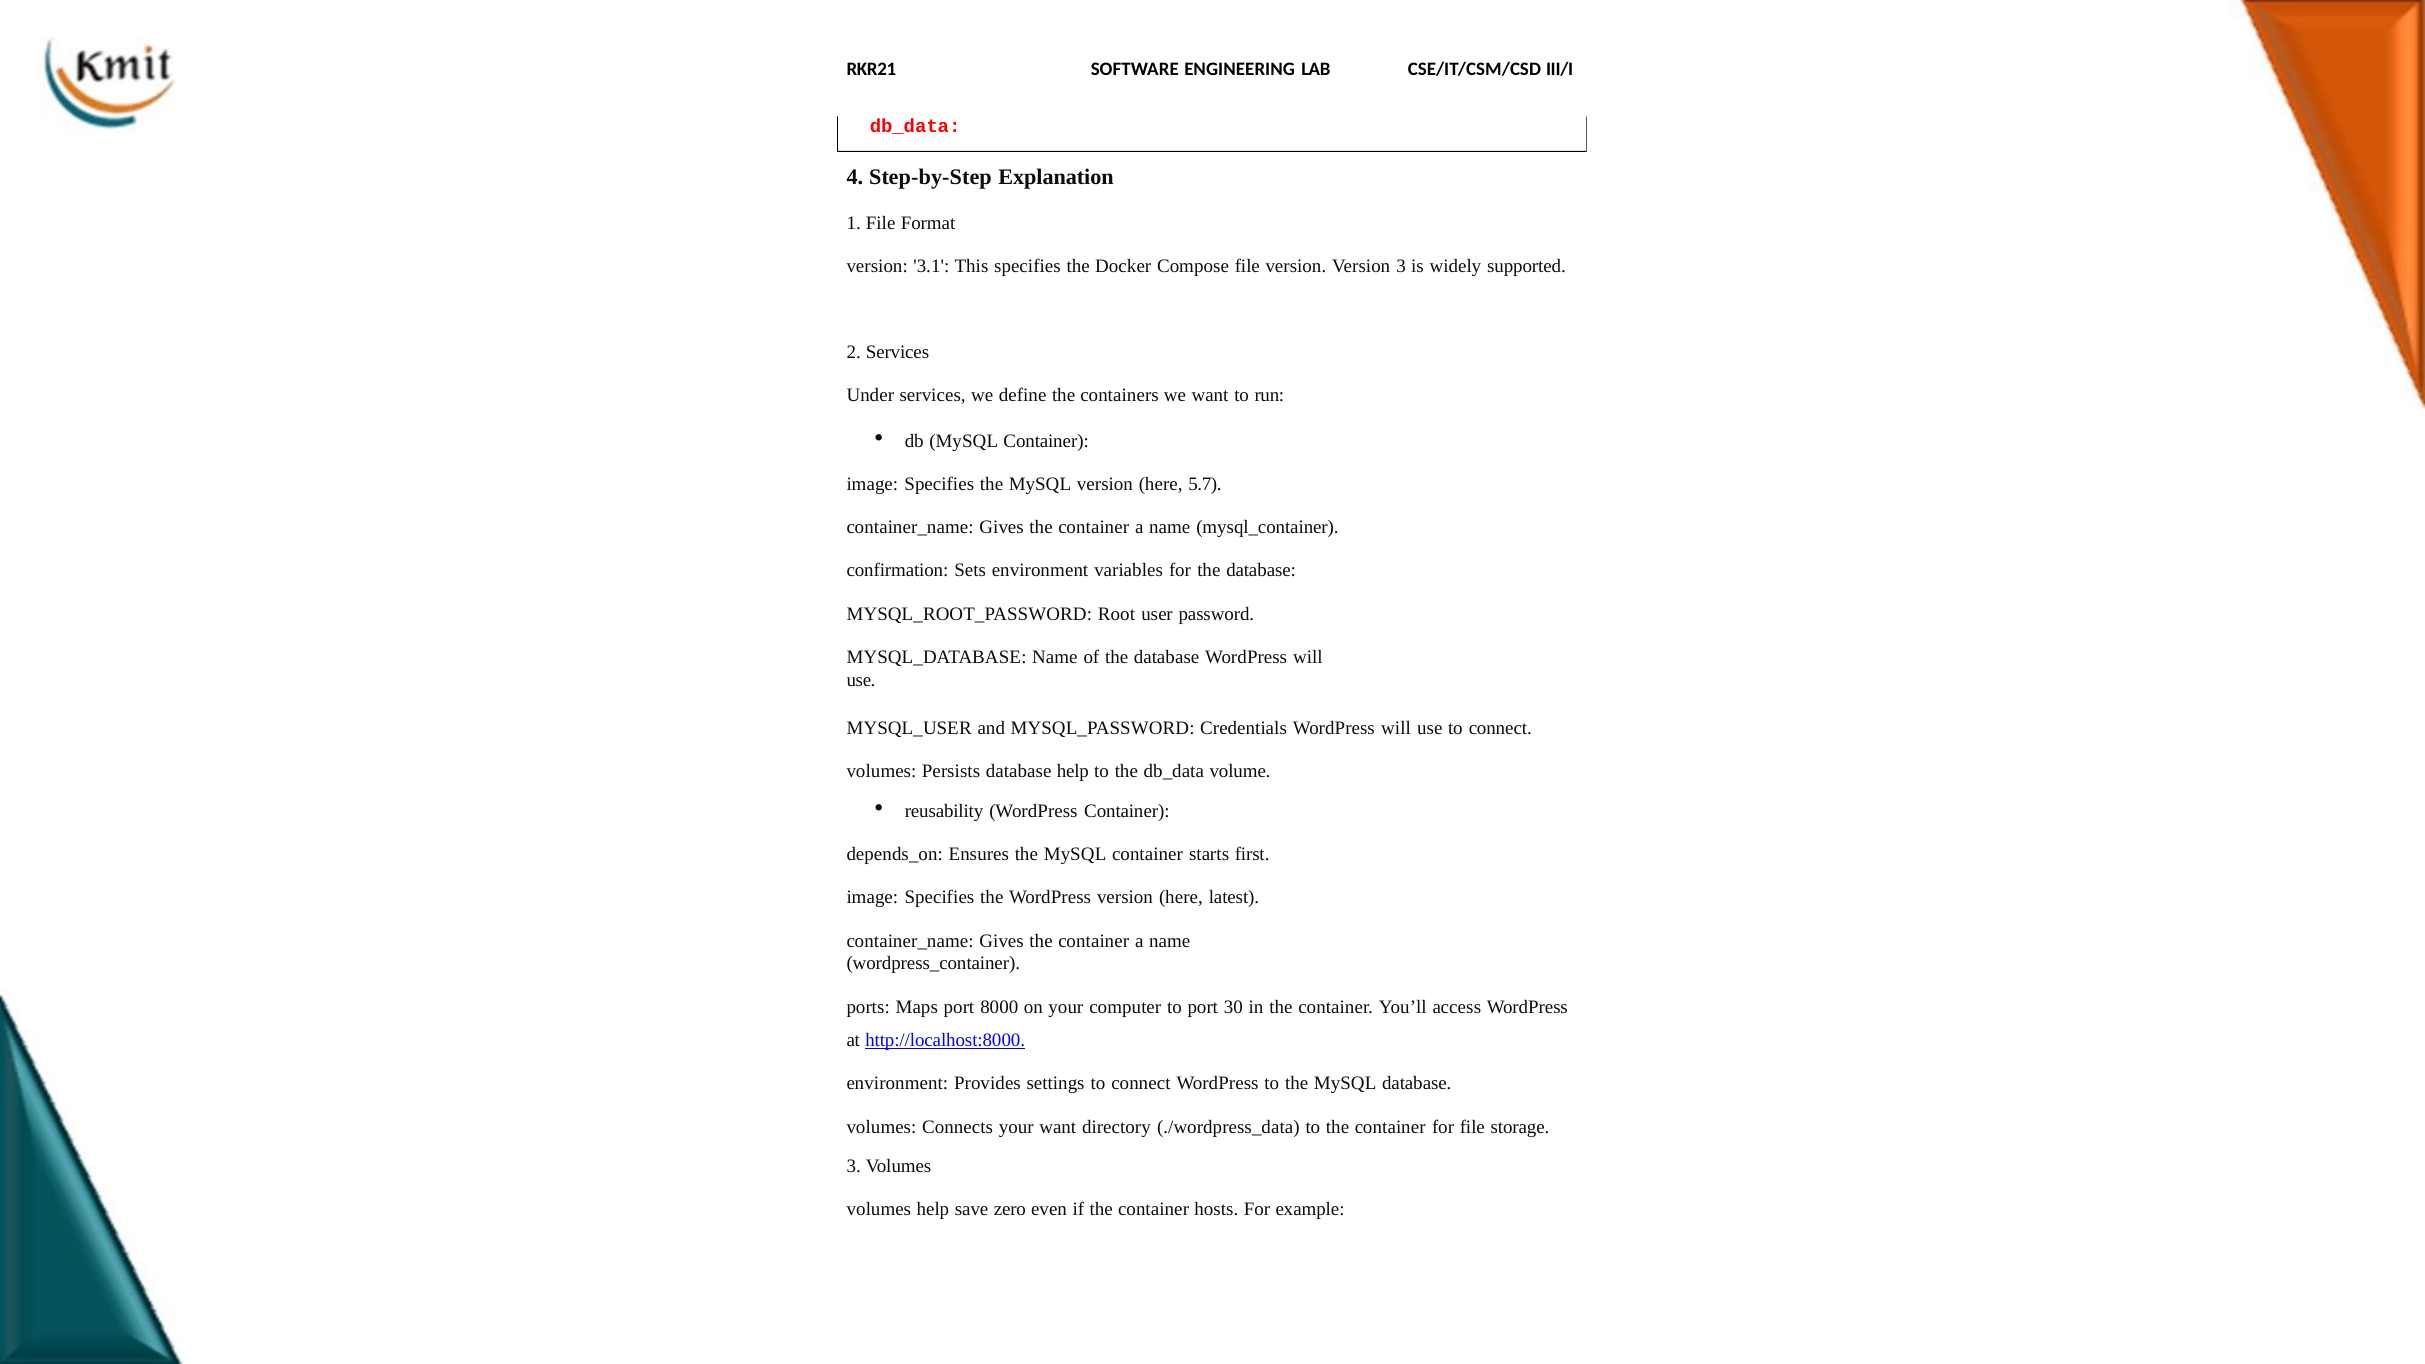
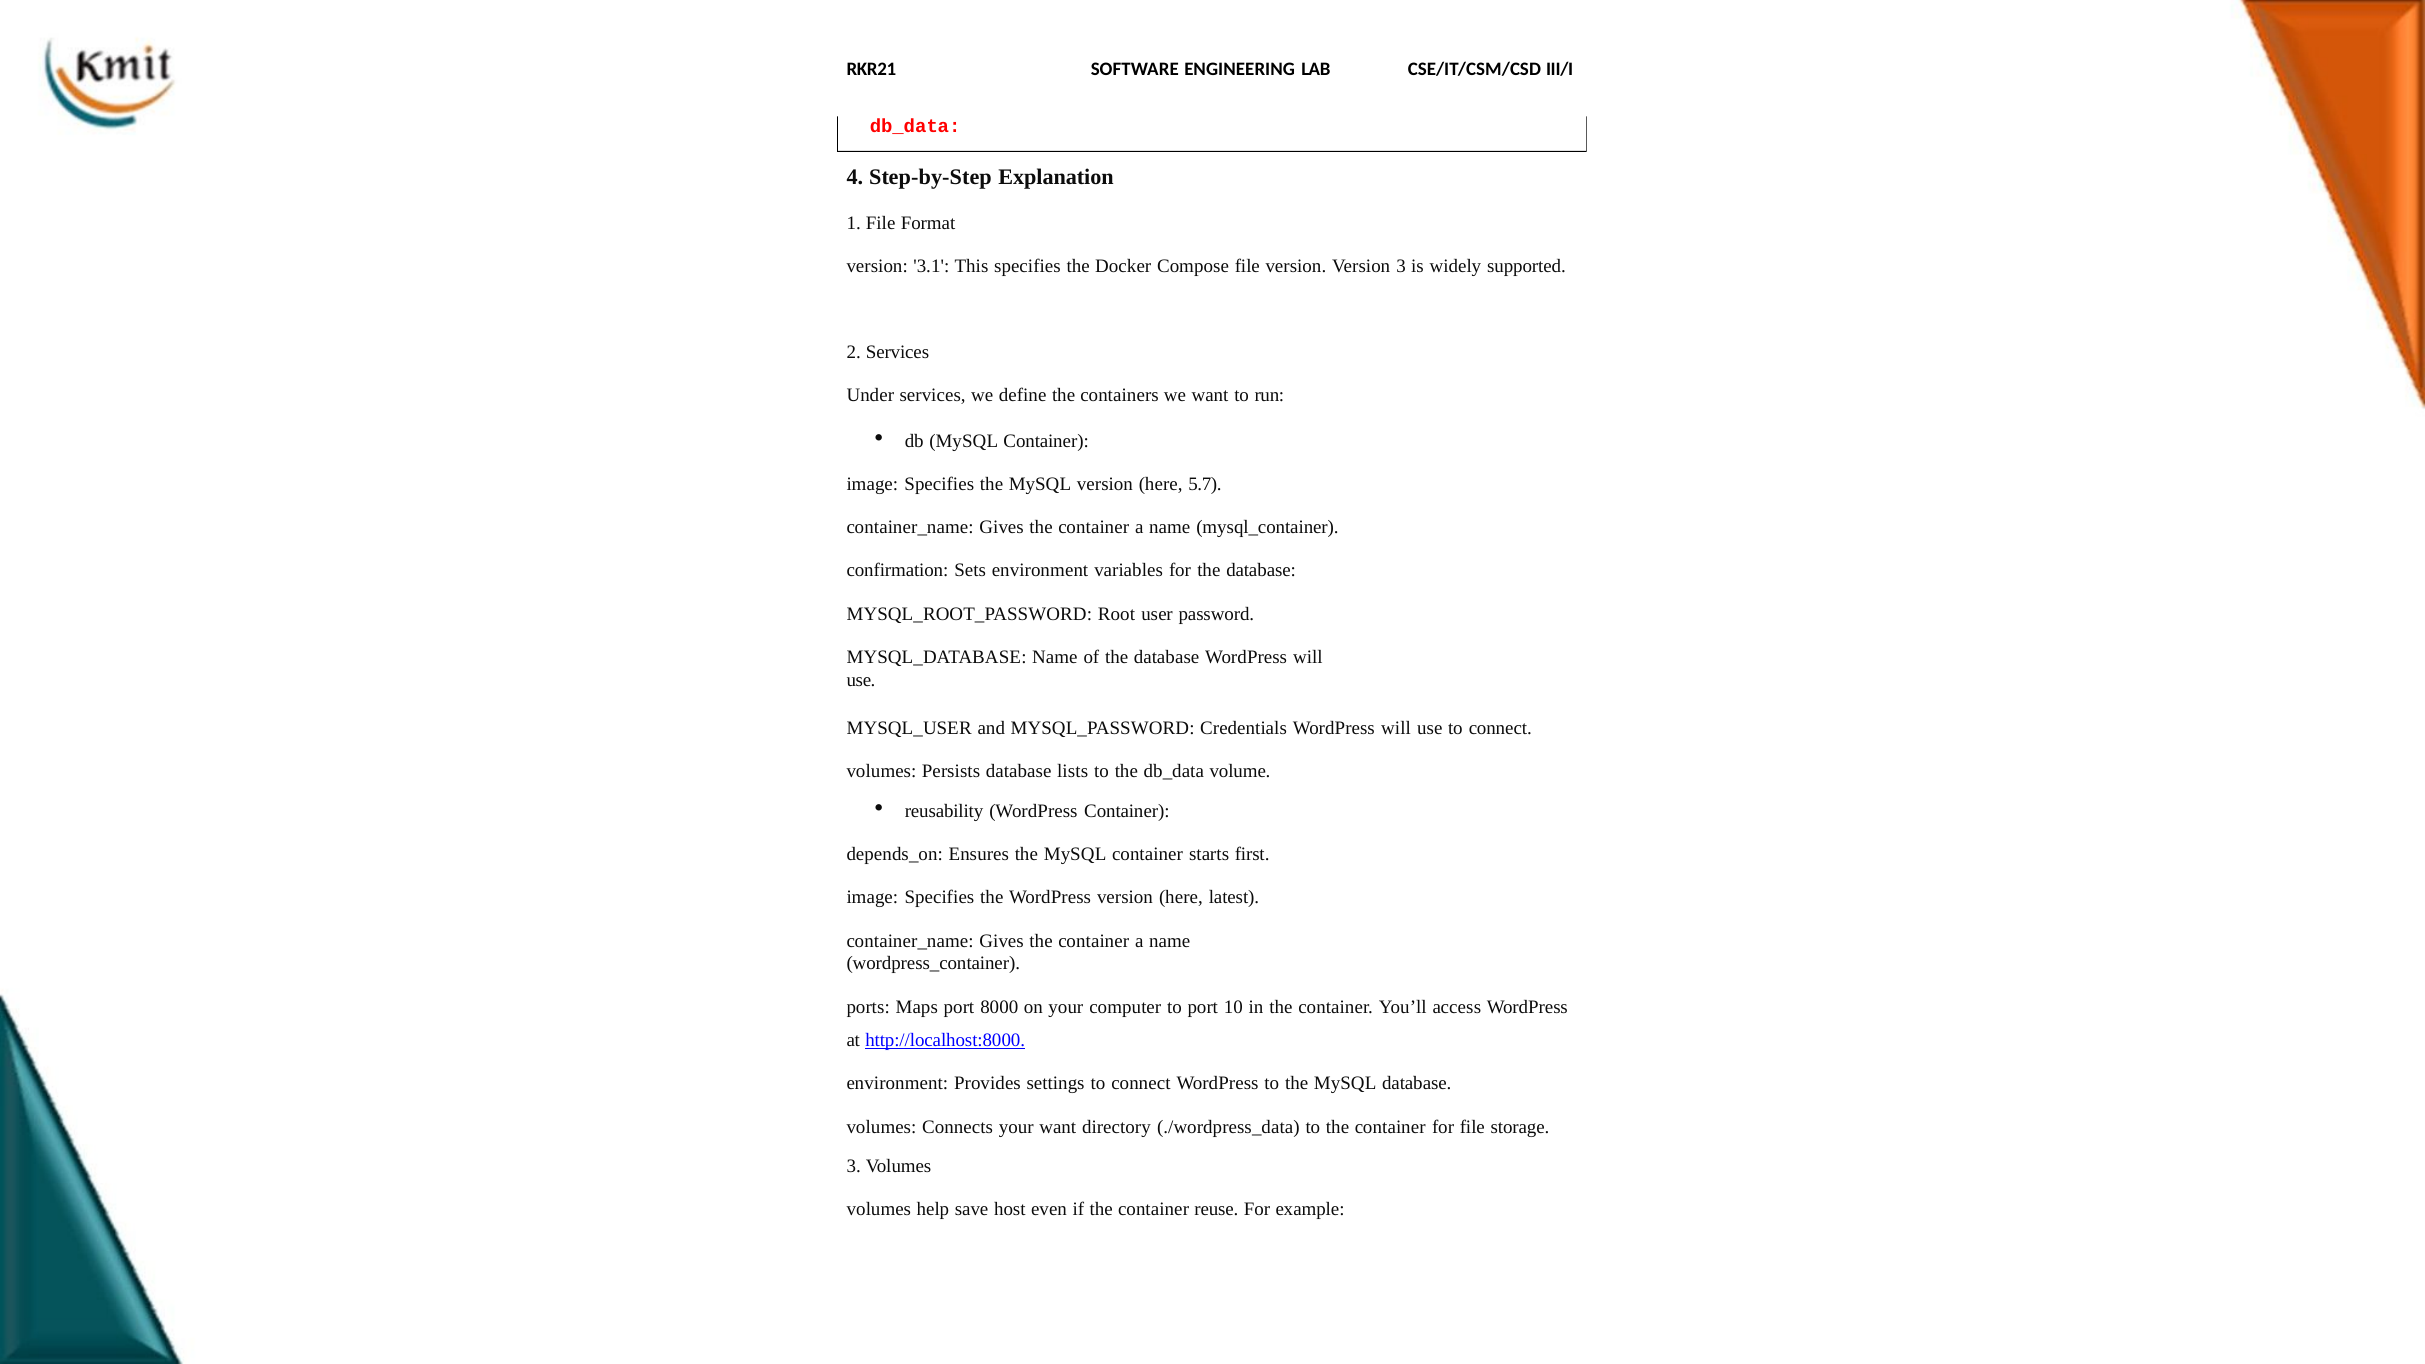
database help: help -> lists
30: 30 -> 10
zero: zero -> host
hosts: hosts -> reuse
